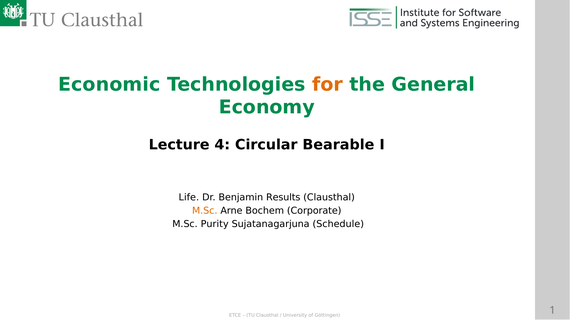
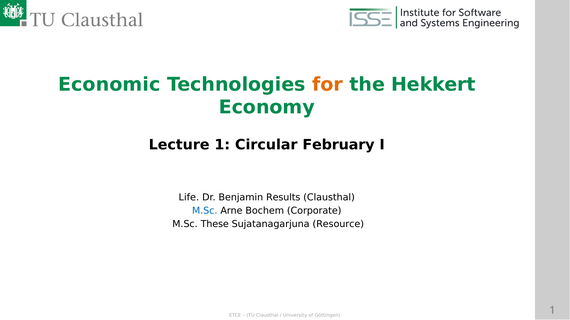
General: General -> Hekkert
4: 4 -> 1
Bearable: Bearable -> February
M.Sc at (205, 211) colour: orange -> blue
Purity: Purity -> These
Schedule: Schedule -> Resource
